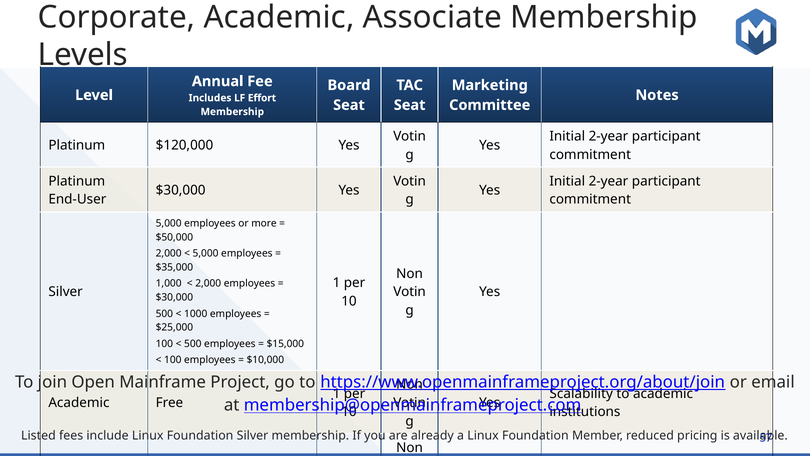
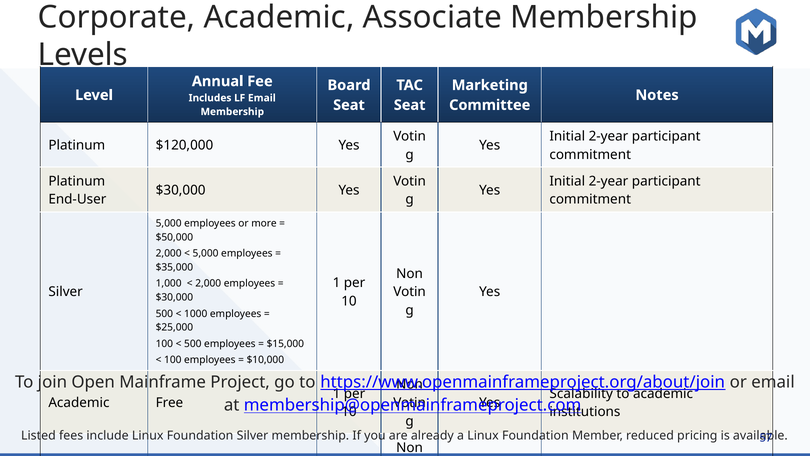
LF Effort: Effort -> Email
